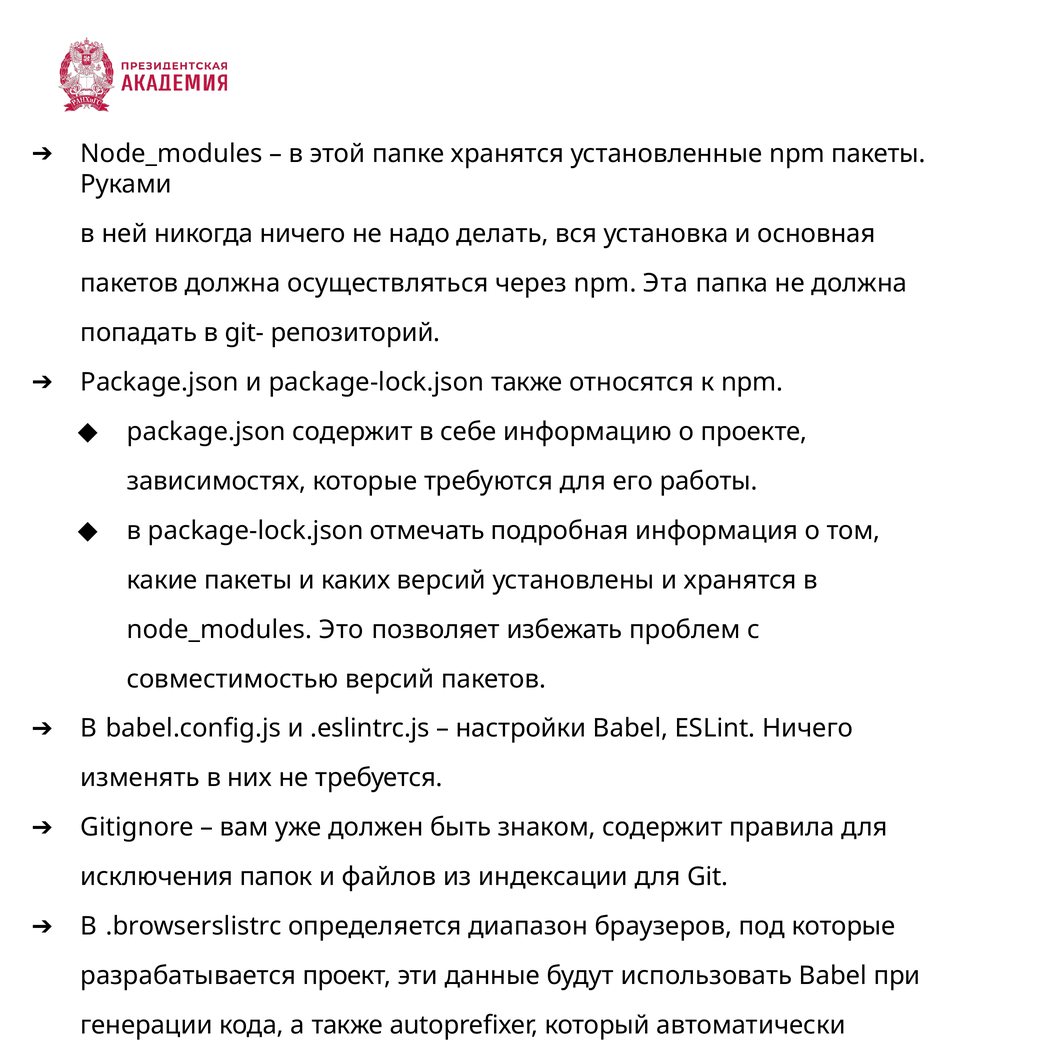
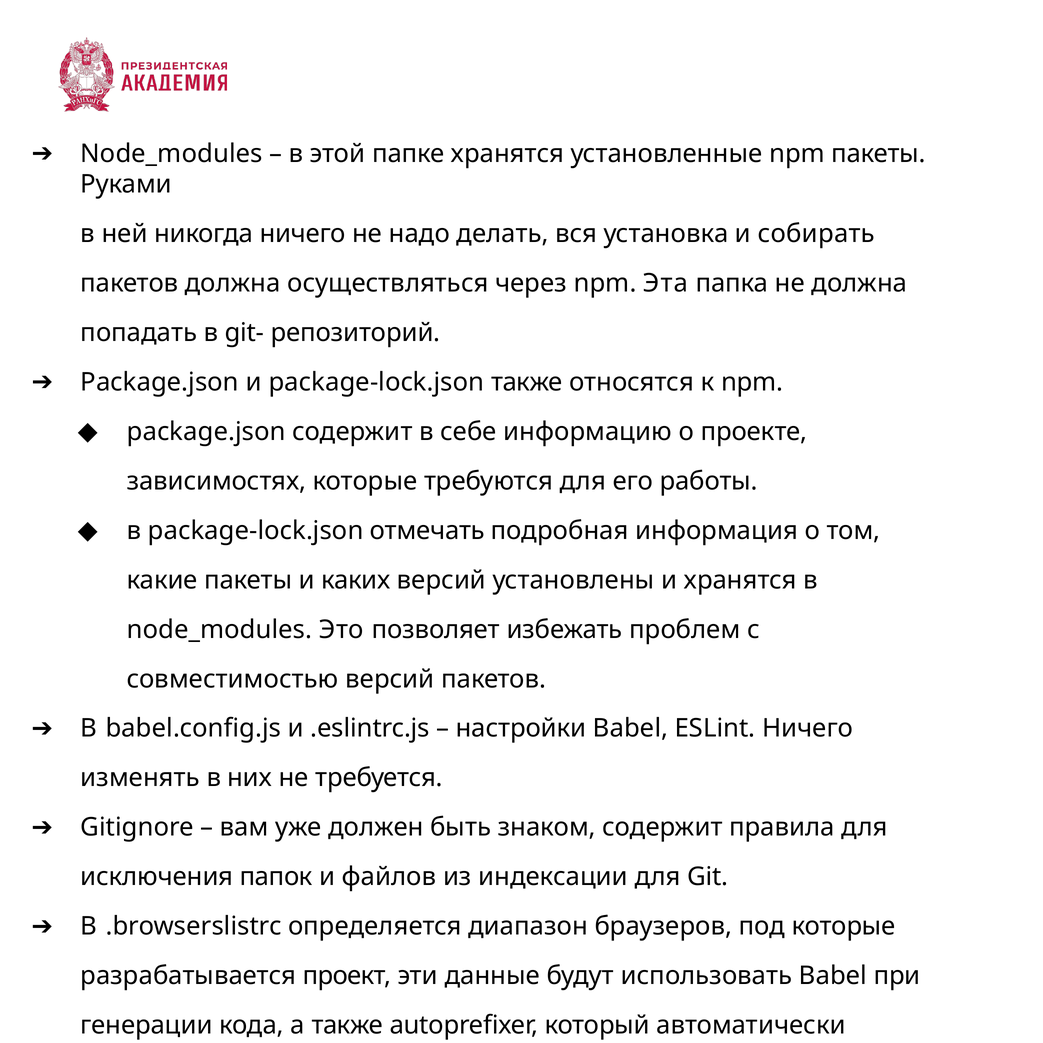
основная: основная -> собирать
